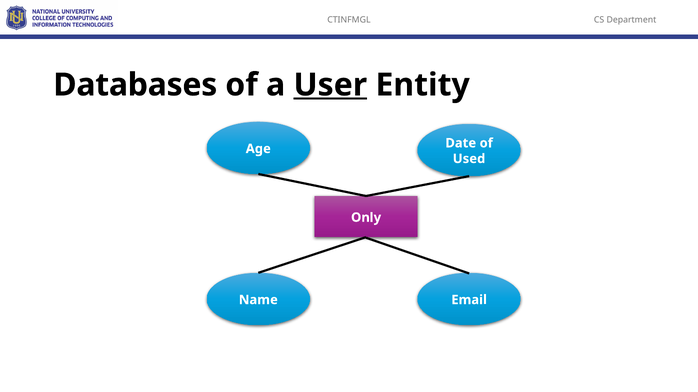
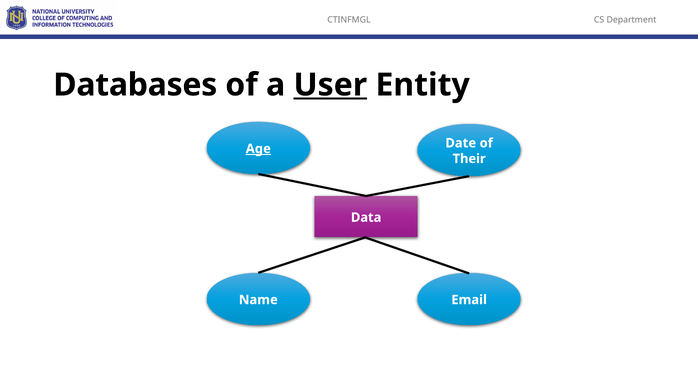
Age underline: none -> present
Used: Used -> Their
Only: Only -> Data
